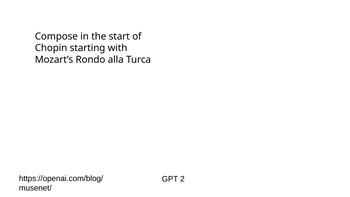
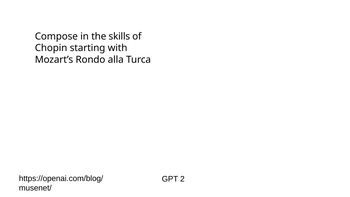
start: start -> skills
